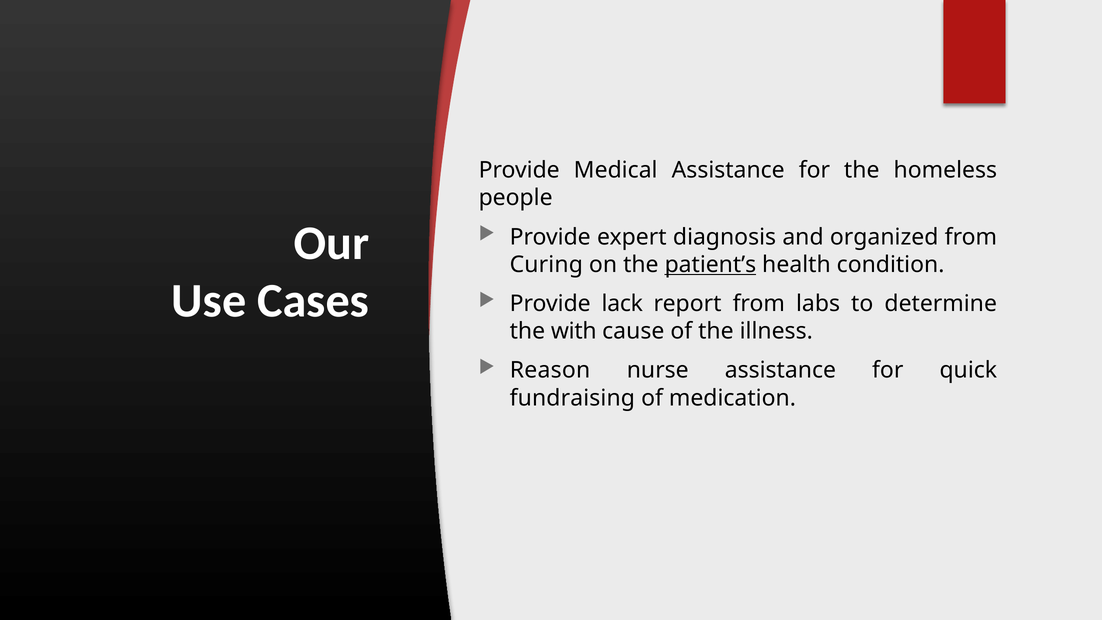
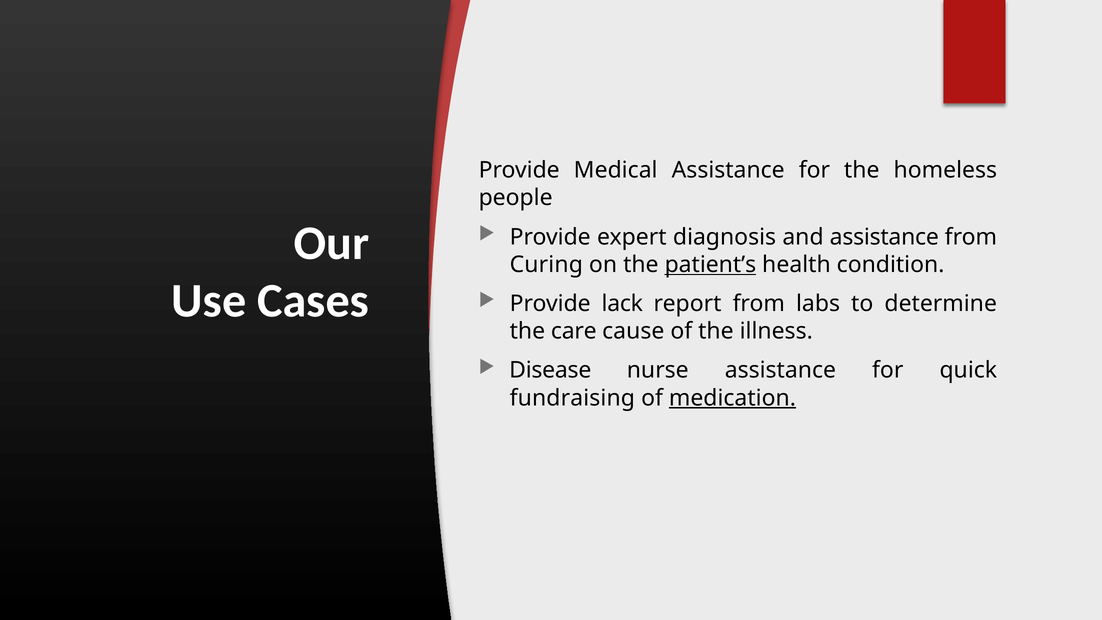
and organized: organized -> assistance
with: with -> care
Reason: Reason -> Disease
medication underline: none -> present
